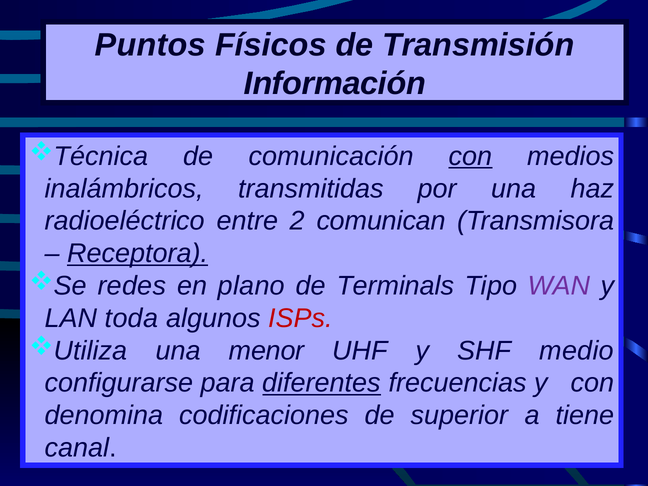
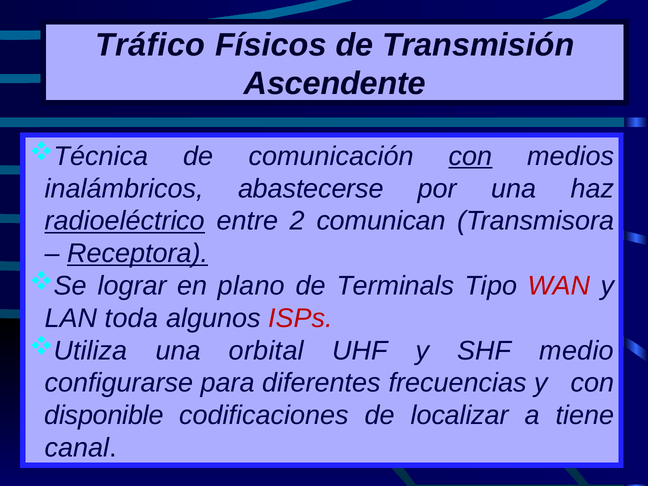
Puntos: Puntos -> Tráfico
Información: Información -> Ascendente
transmitidas: transmitidas -> abastecerse
radioeléctrico underline: none -> present
redes: redes -> lograr
WAN colour: purple -> red
menor: menor -> orbital
diferentes underline: present -> none
denomina: denomina -> disponible
superior: superior -> localizar
